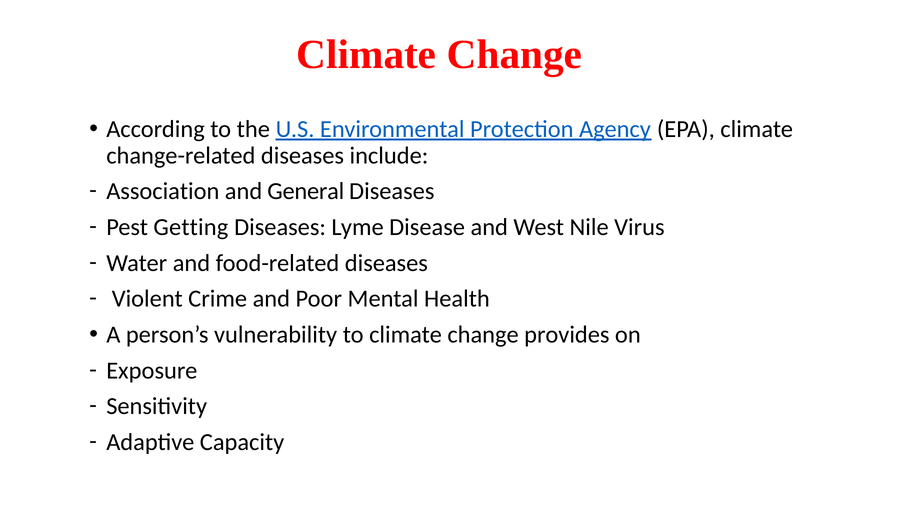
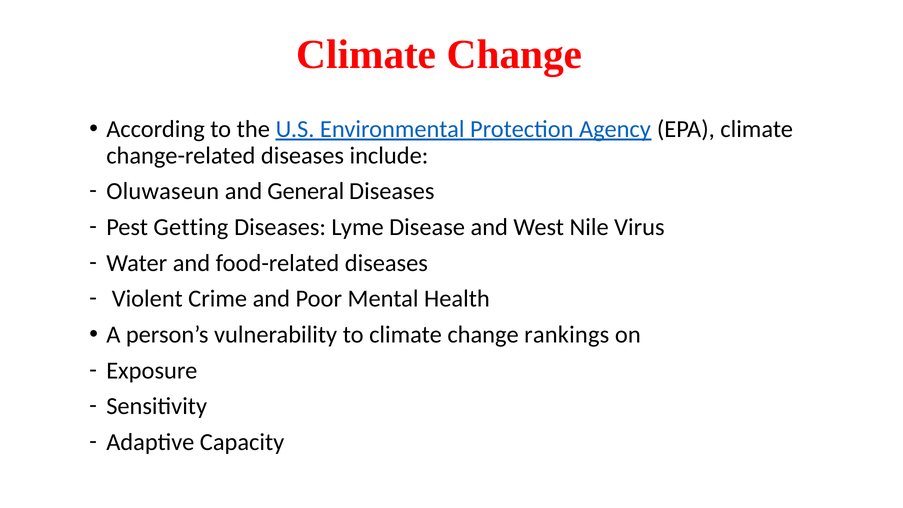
Association: Association -> Oluwaseun
provides: provides -> rankings
